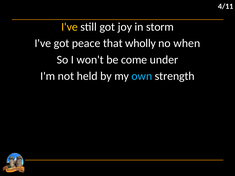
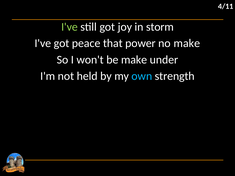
I've at (70, 27) colour: yellow -> light green
wholly: wholly -> power
no when: when -> make
be come: come -> make
